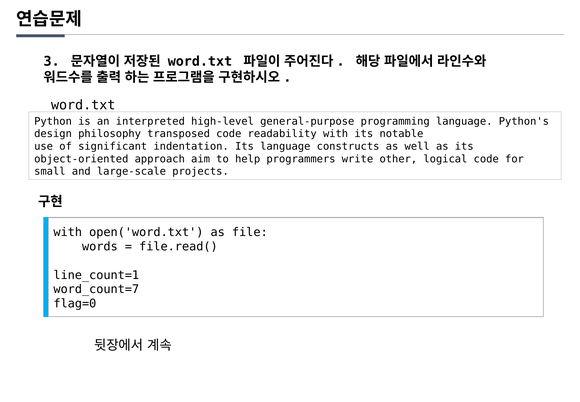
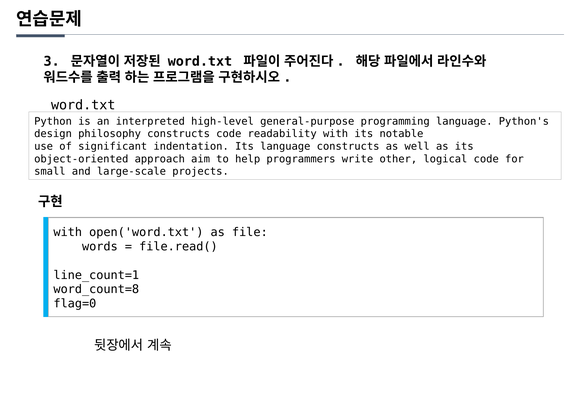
philosophy transposed: transposed -> constructs
word_count=7: word_count=7 -> word_count=8
